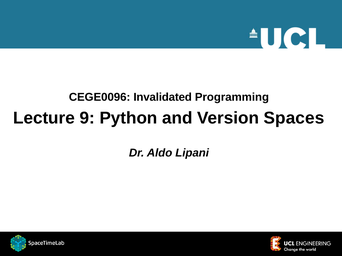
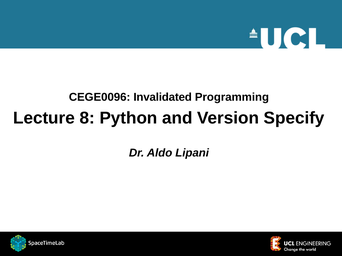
9: 9 -> 8
Spaces: Spaces -> Specify
